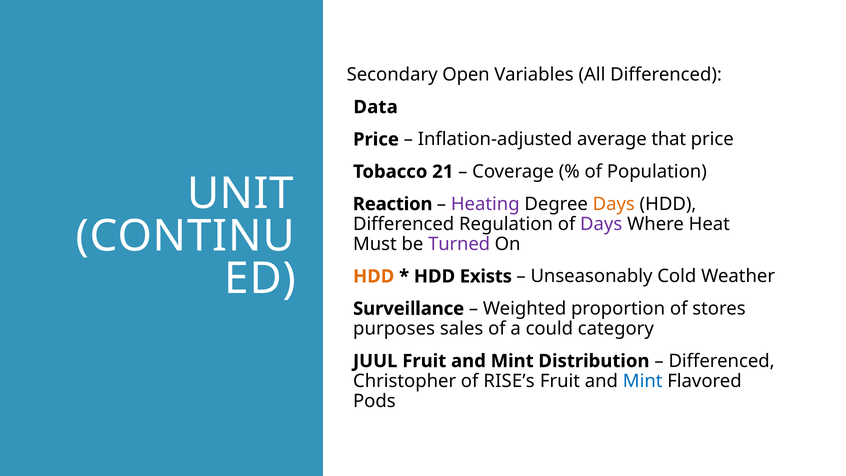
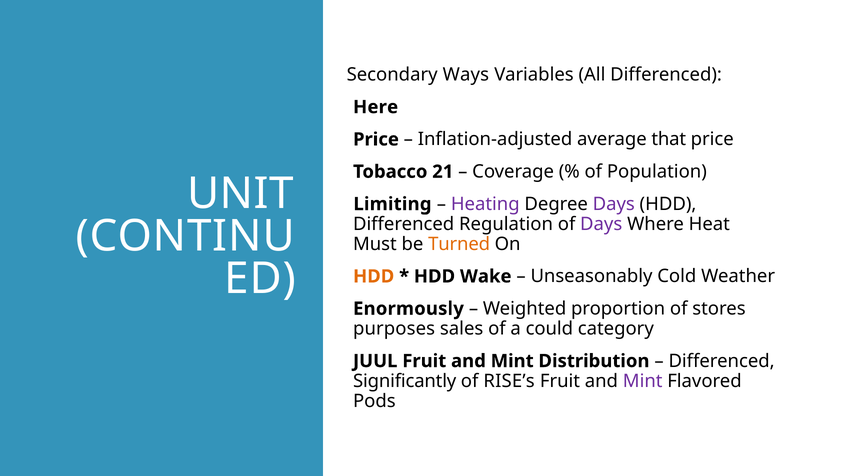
Open: Open -> Ways
Data: Data -> Here
Reaction: Reaction -> Limiting
Days at (614, 204) colour: orange -> purple
Turned colour: purple -> orange
Exists: Exists -> Wake
Surveillance: Surveillance -> Enormously
Christopher: Christopher -> Significantly
Mint at (643, 381) colour: blue -> purple
